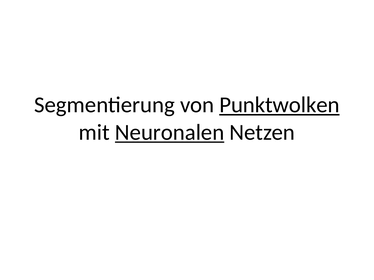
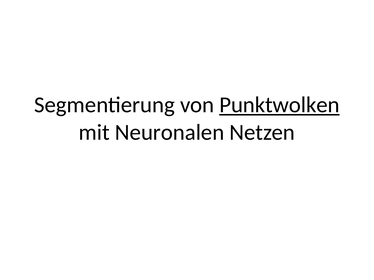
Neuronalen underline: present -> none
